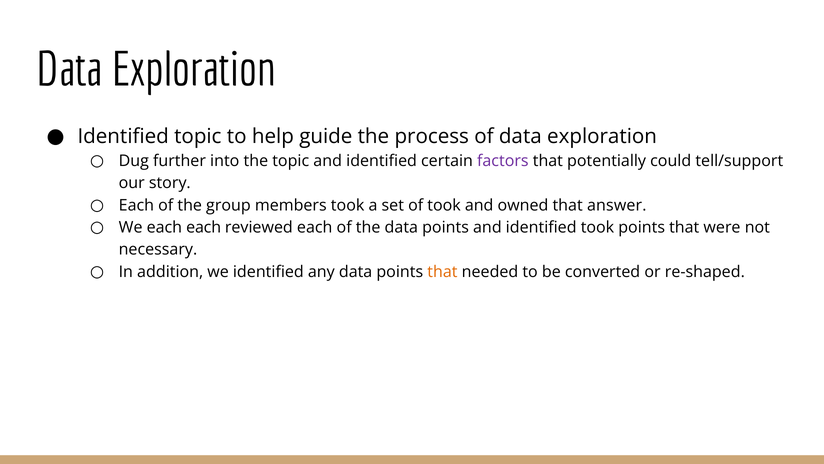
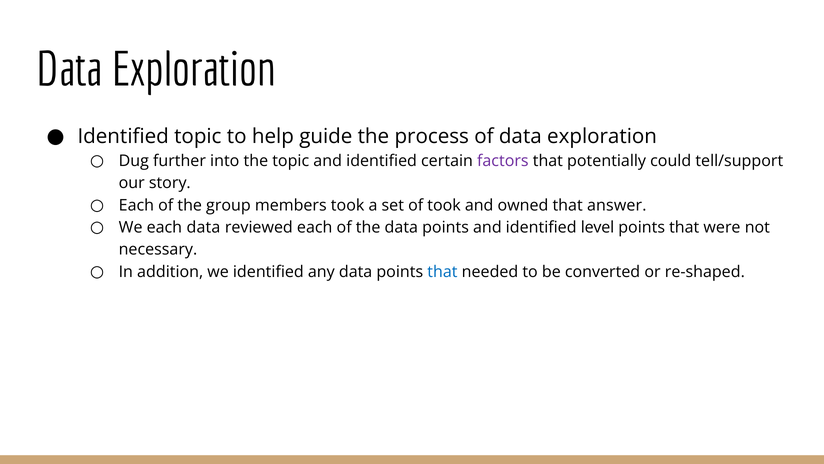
each each: each -> data
identified took: took -> level
that at (442, 271) colour: orange -> blue
